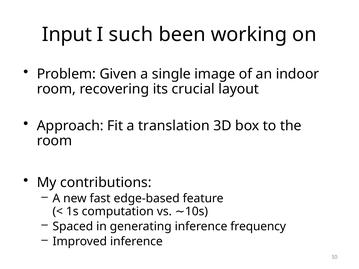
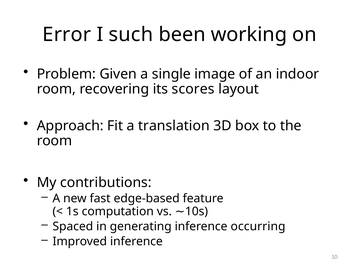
Input: Input -> Error
crucial: crucial -> scores
frequency: frequency -> occurring
